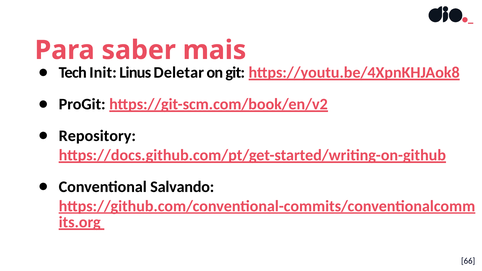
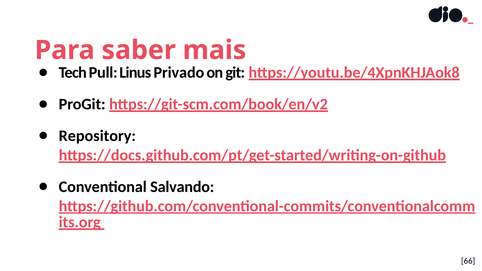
Init: Init -> Pull
Deletar: Deletar -> Privado
